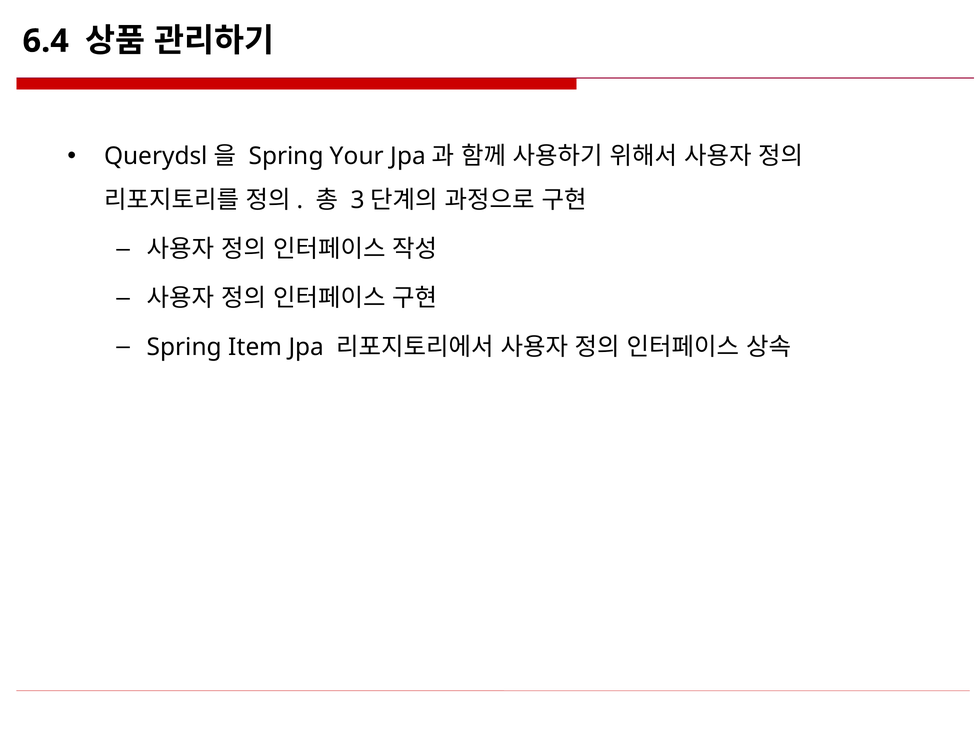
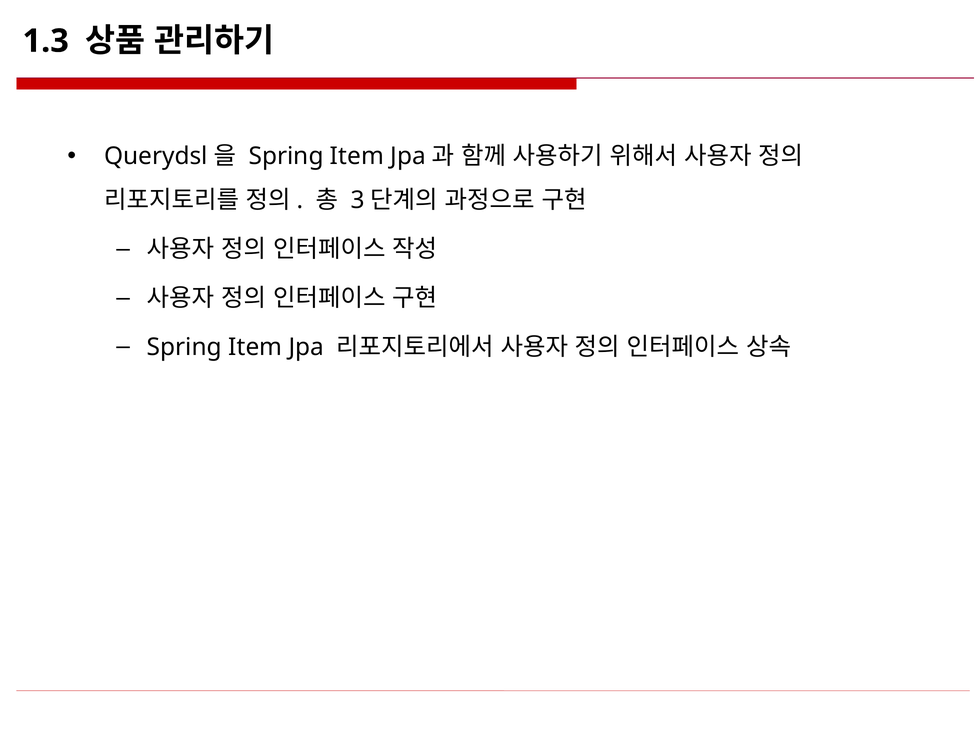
6.4: 6.4 -> 1.3
Your at (357, 156): Your -> Item
